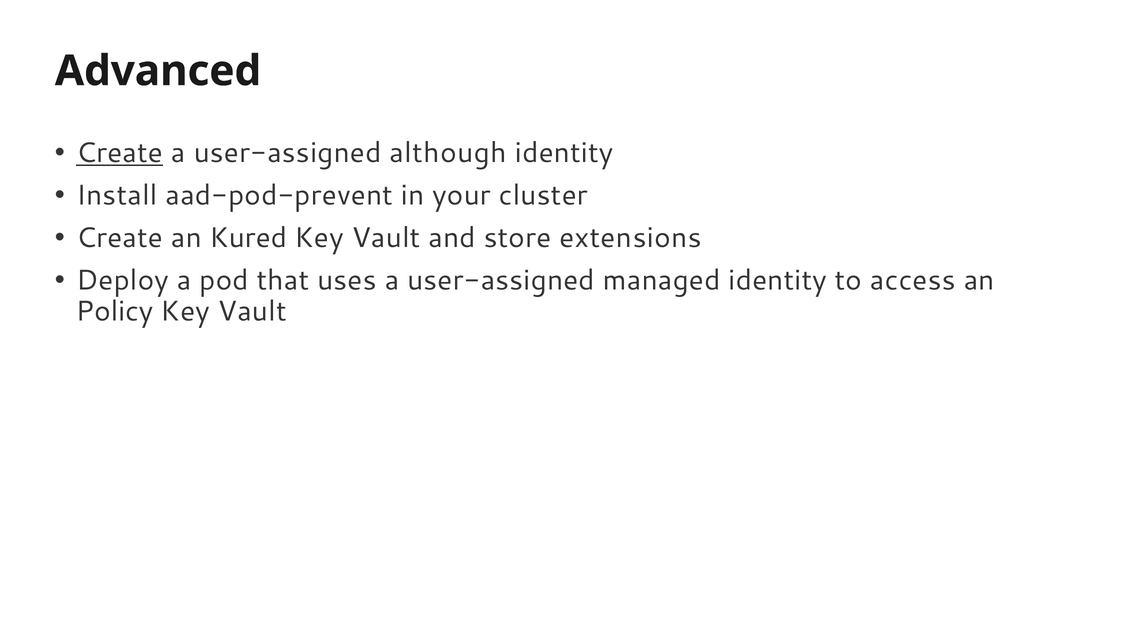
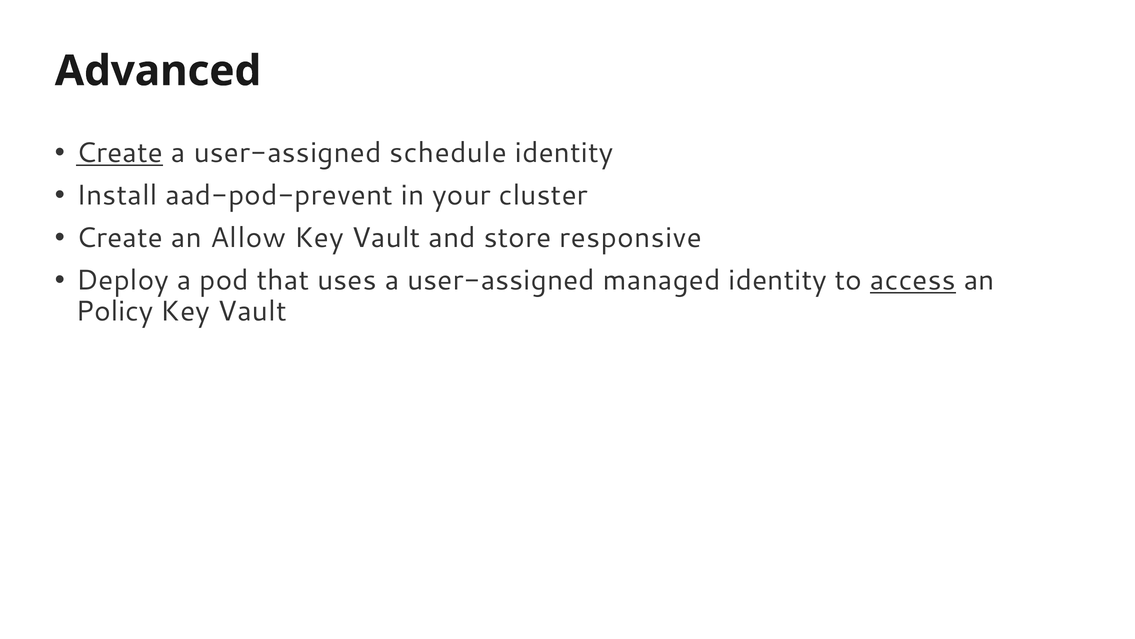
although: although -> schedule
Kured: Kured -> Allow
extensions: extensions -> responsive
access underline: none -> present
